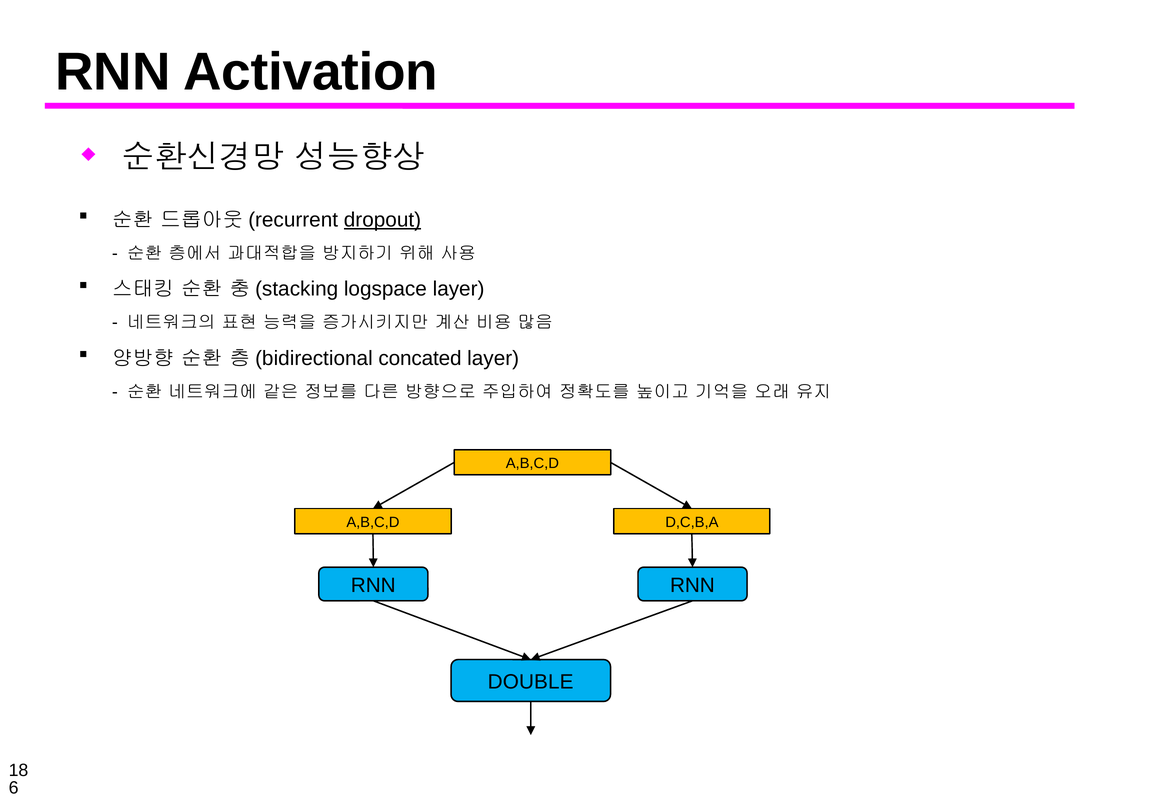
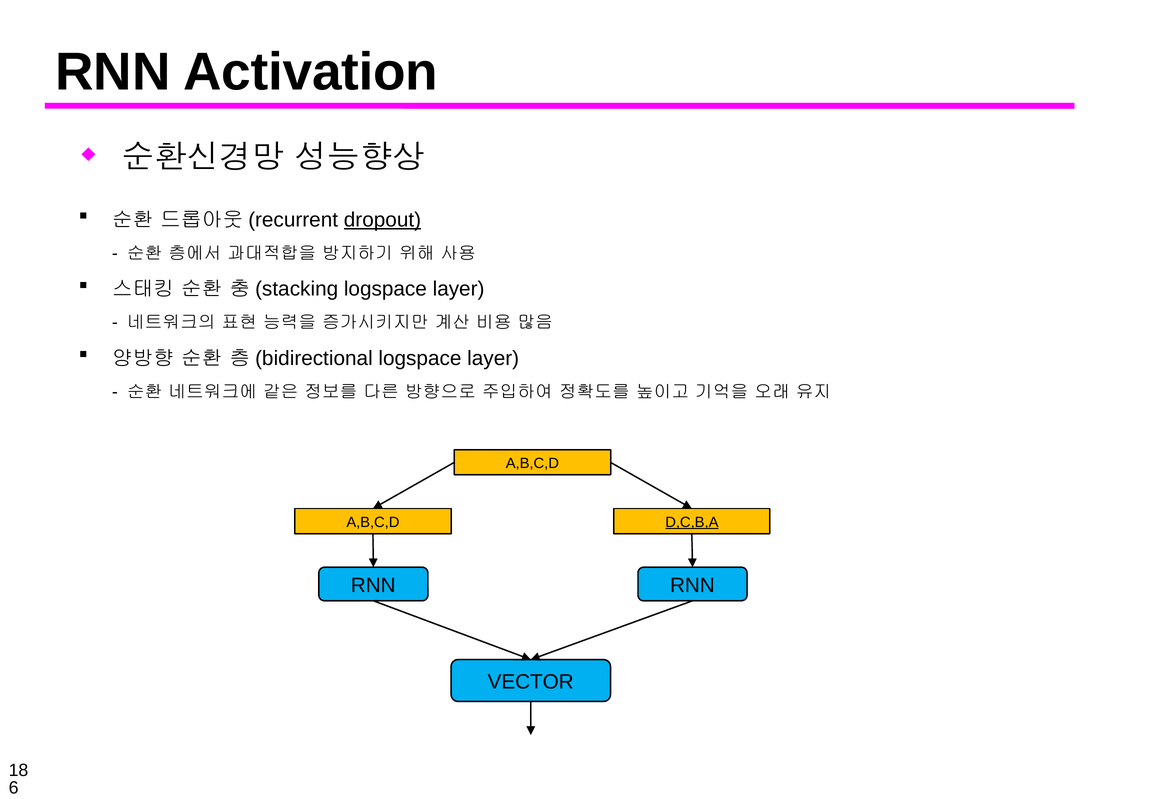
concated at (420, 358): concated -> logspace
D,C,B,A underline: none -> present
DOUBLE: DOUBLE -> VECTOR
